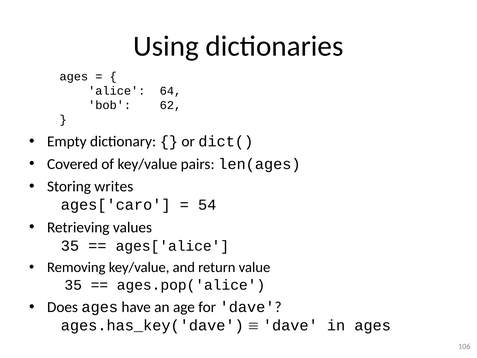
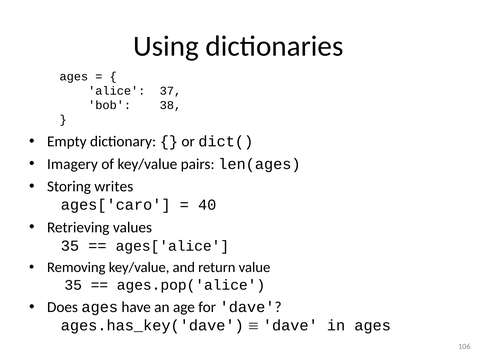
64: 64 -> 37
62: 62 -> 38
Covered: Covered -> Imagery
54: 54 -> 40
